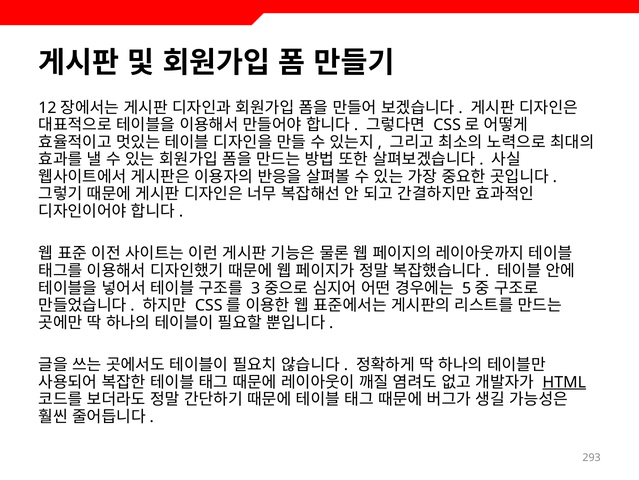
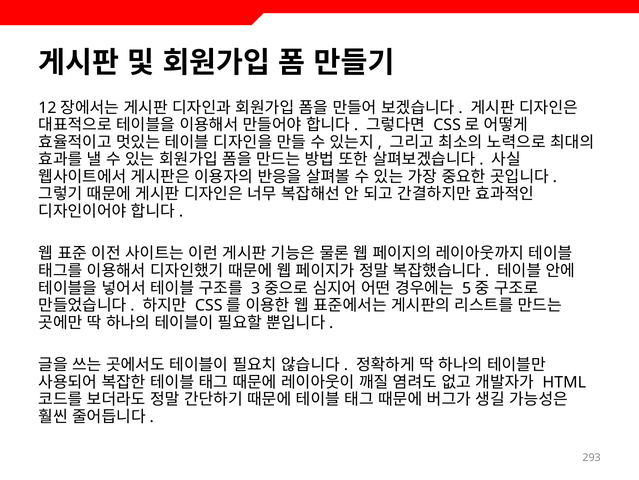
HTML underline: present -> none
